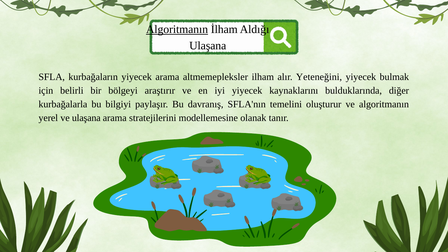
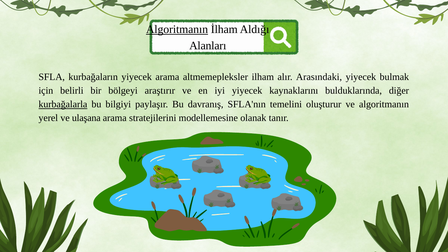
Ulaşana at (208, 46): Ulaşana -> Alanları
Yeteneğini: Yeteneğini -> Arasındaki
kurbağalarla underline: none -> present
